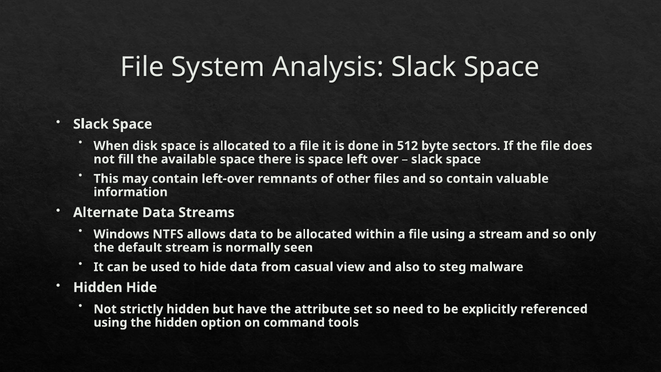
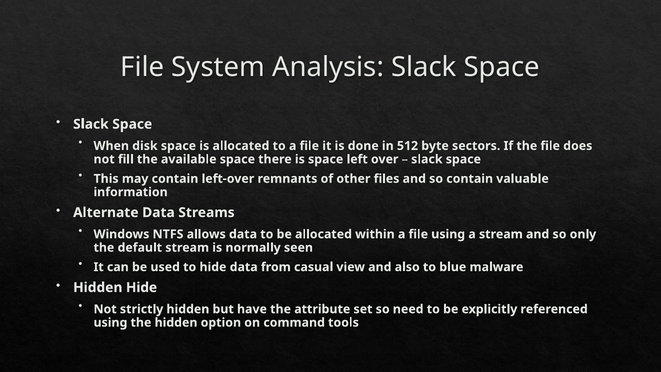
steg: steg -> blue
